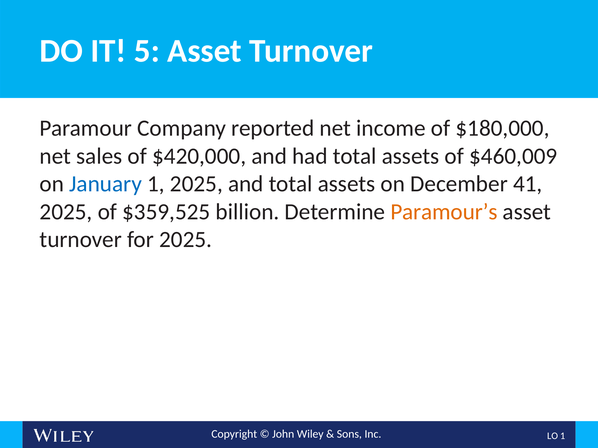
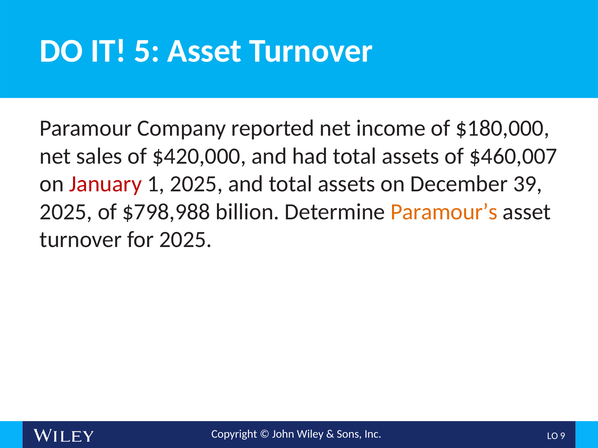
$460,009: $460,009 -> $460,007
January colour: blue -> red
41: 41 -> 39
$359,525: $359,525 -> $798,988
O 1: 1 -> 9
